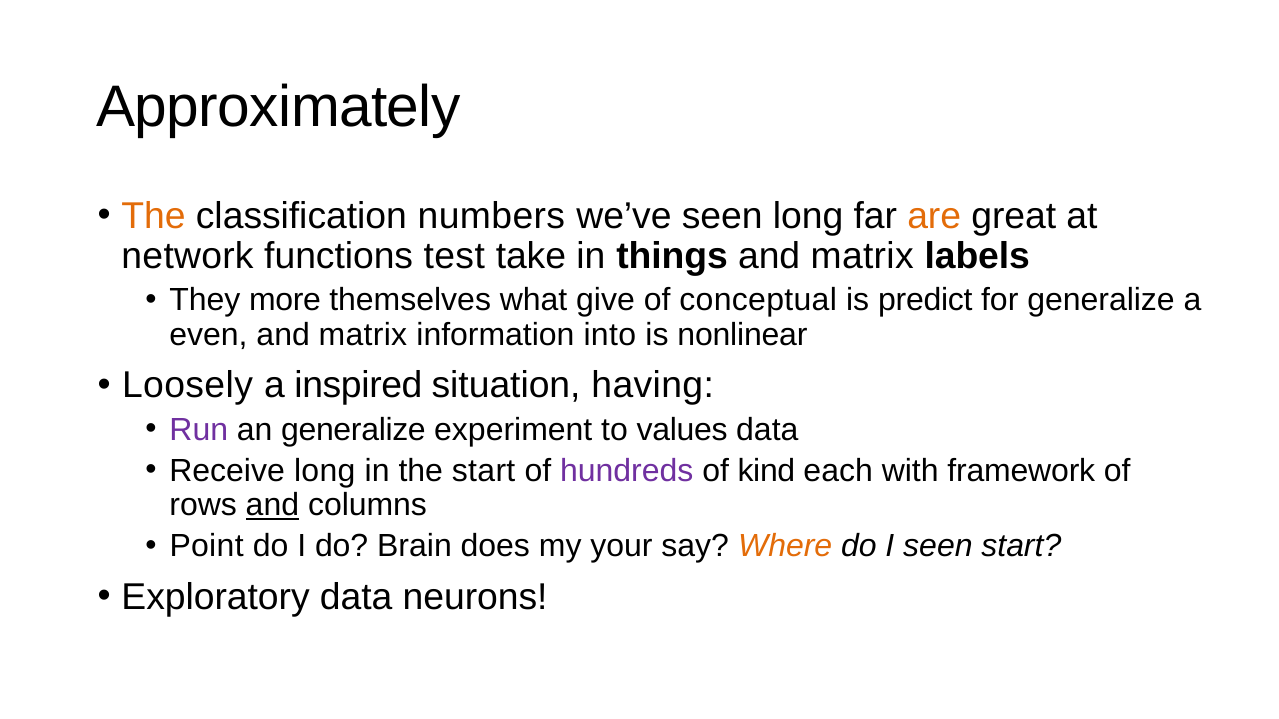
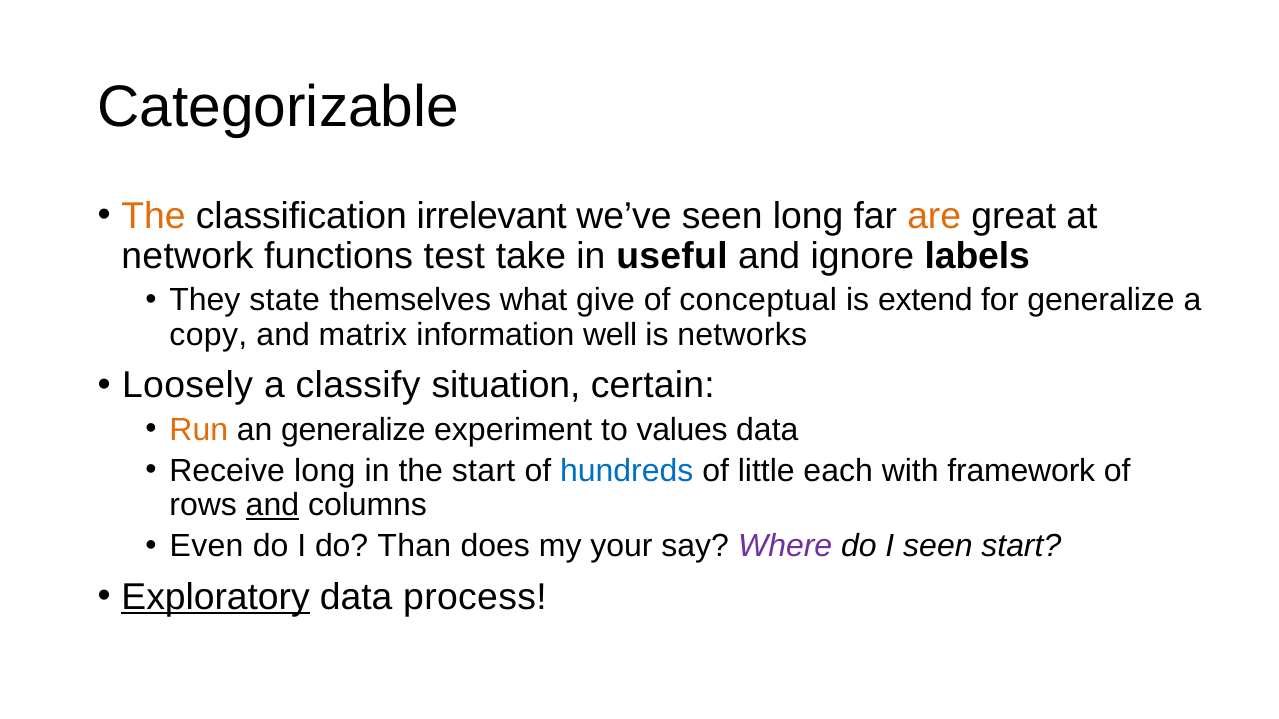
Approximately: Approximately -> Categorizable
numbers: numbers -> irrelevant
things: things -> useful
matrix at (862, 256): matrix -> ignore
more: more -> state
predict: predict -> extend
even: even -> copy
into: into -> well
nonlinear: nonlinear -> networks
inspired: inspired -> classify
having: having -> certain
Run colour: purple -> orange
hundreds colour: purple -> blue
kind: kind -> little
Point: Point -> Even
Brain: Brain -> Than
Where colour: orange -> purple
Exploratory underline: none -> present
neurons: neurons -> process
